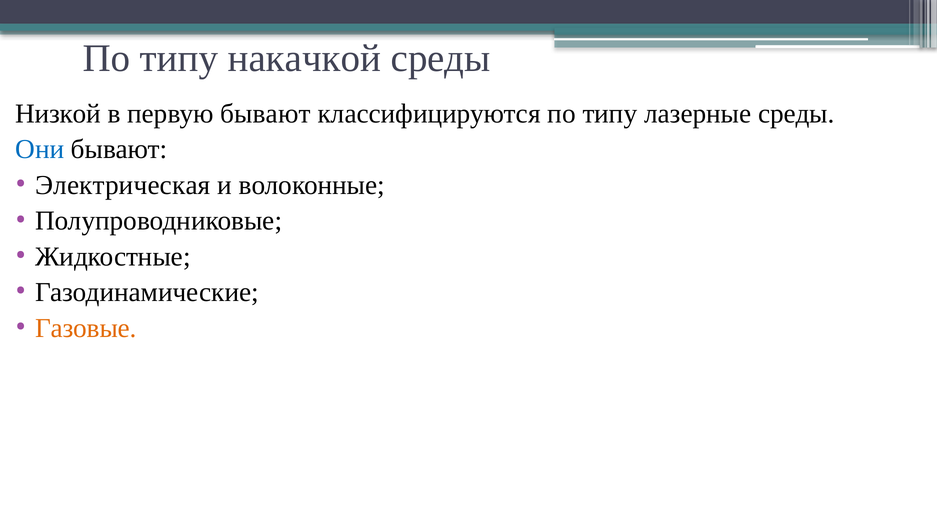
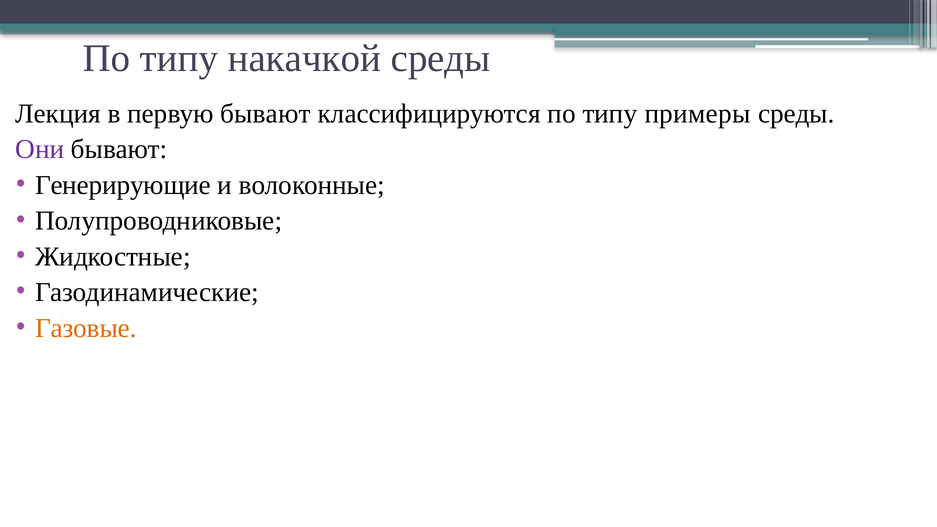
Низкой: Низкой -> Лекция
лазерные: лазерные -> примеры
Они colour: blue -> purple
Электрическая: Электрическая -> Генерирующие
